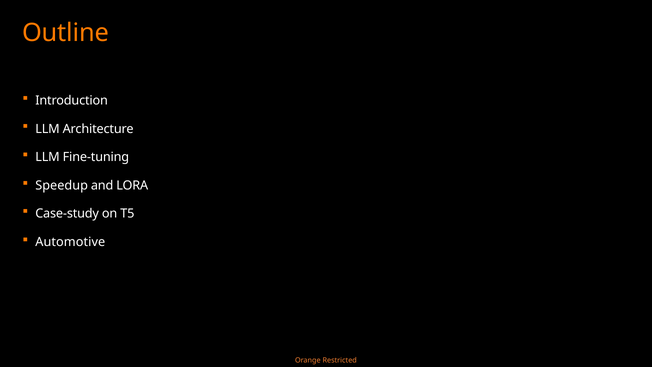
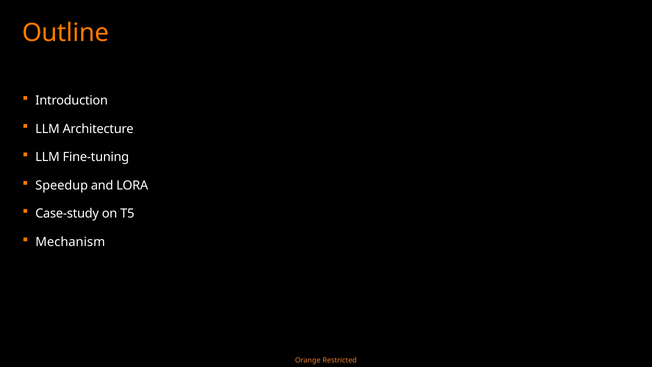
Automotive: Automotive -> Mechanism
